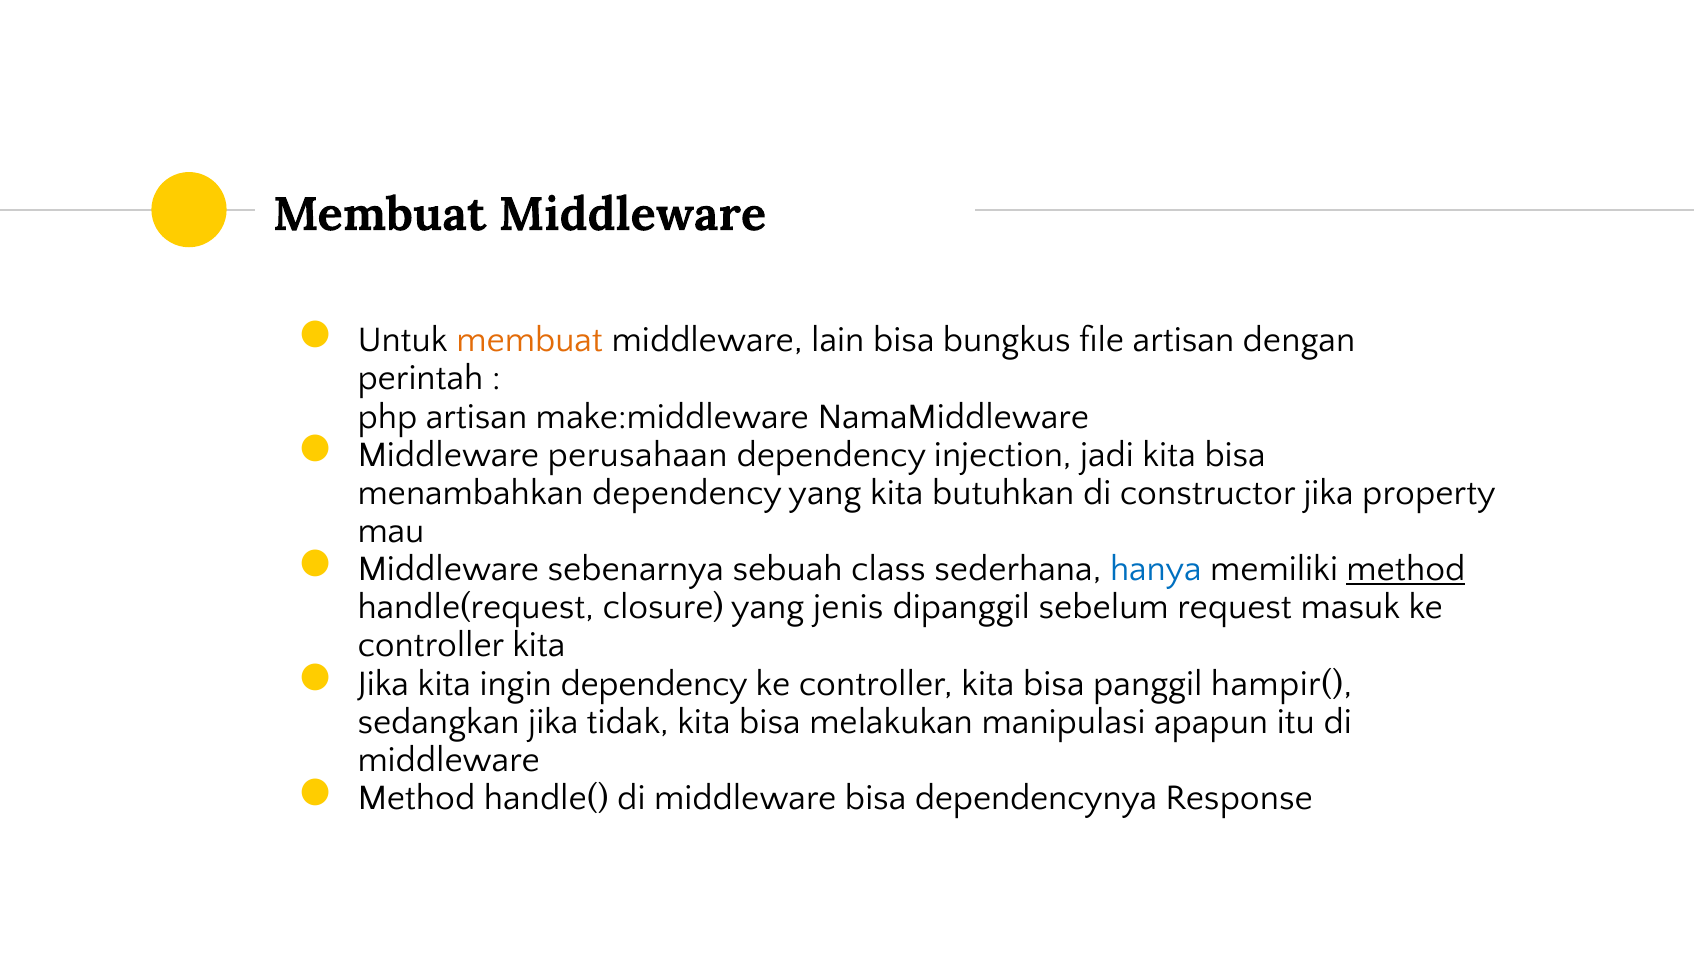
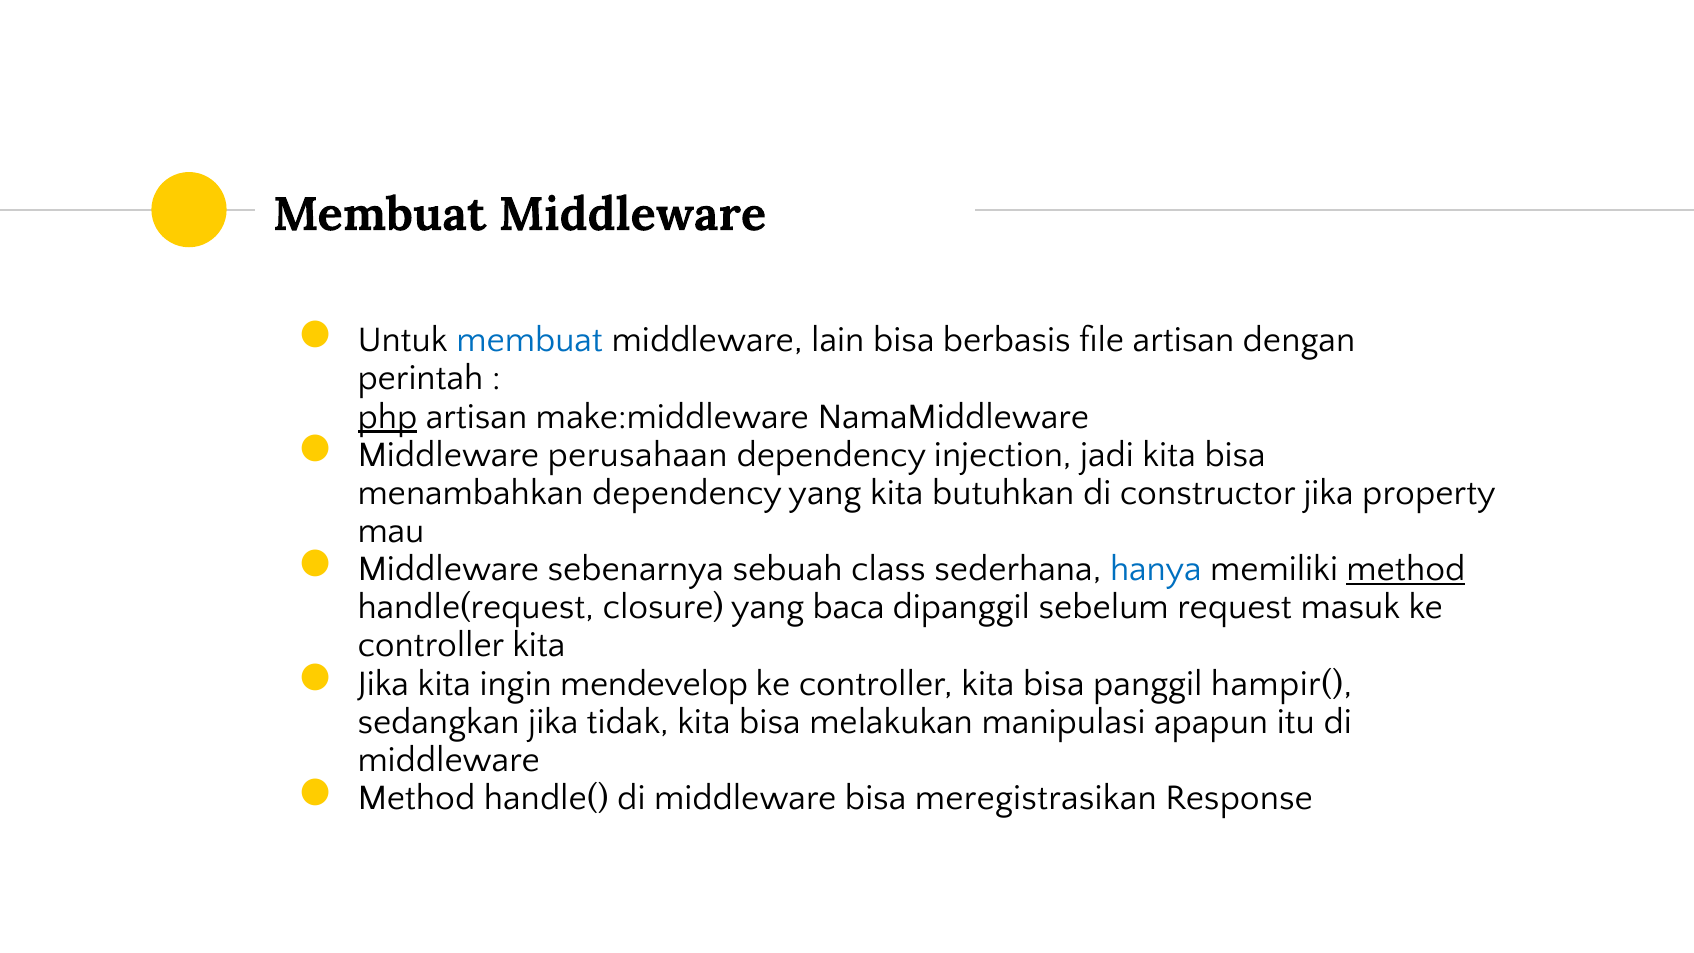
membuat at (530, 340) colour: orange -> blue
bungkus: bungkus -> berbasis
php underline: none -> present
jenis: jenis -> baca
ingin dependency: dependency -> mendevelop
dependencynya: dependencynya -> meregistrasikan
